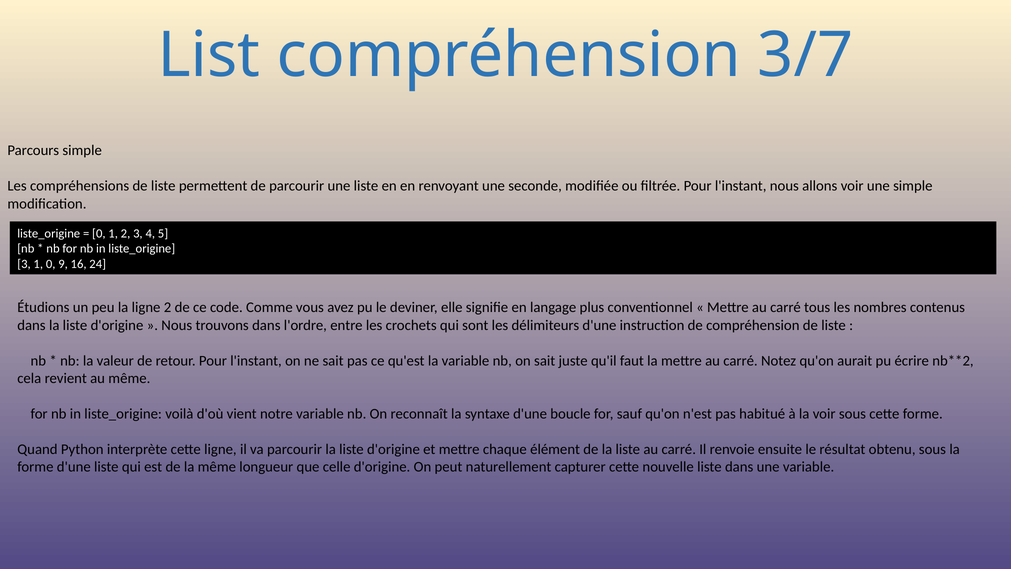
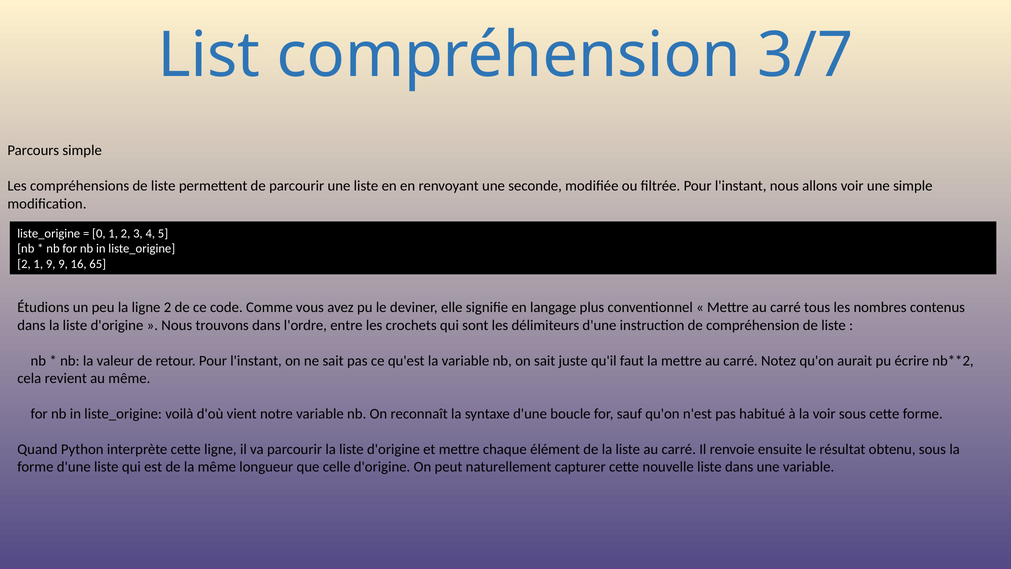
3 at (24, 264): 3 -> 2
1 0: 0 -> 9
24: 24 -> 65
